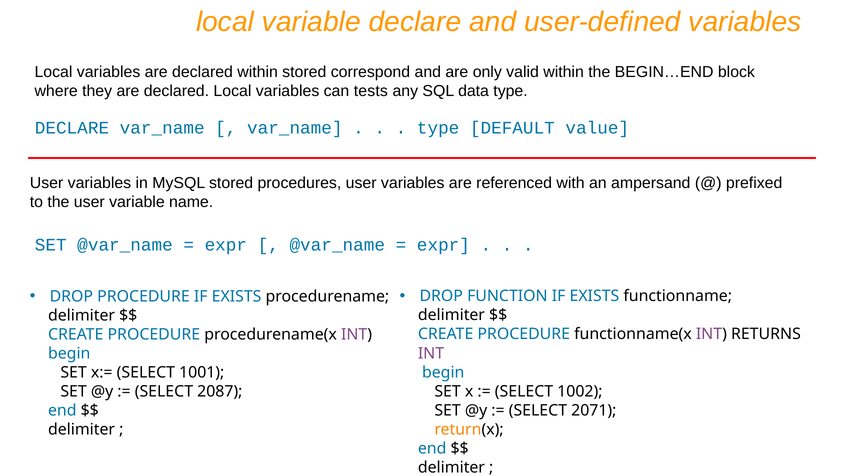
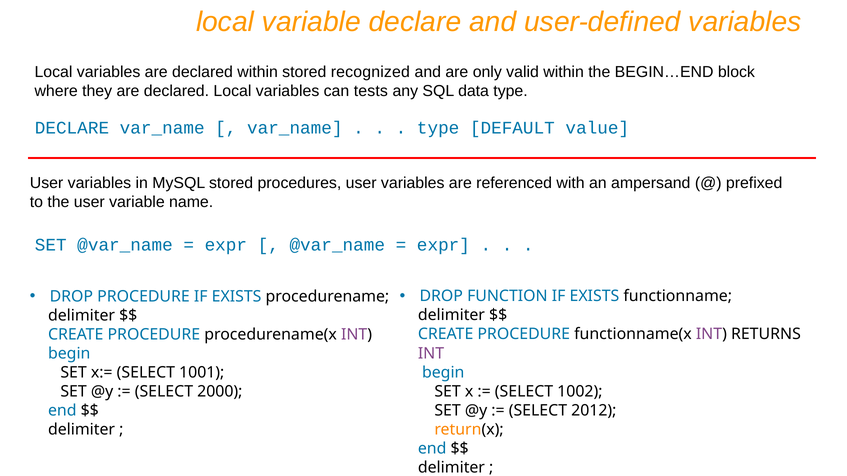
correspond: correspond -> recognized
2087: 2087 -> 2000
2071: 2071 -> 2012
